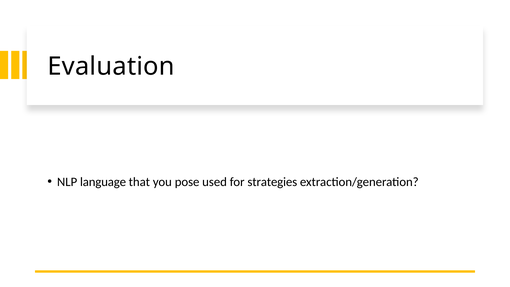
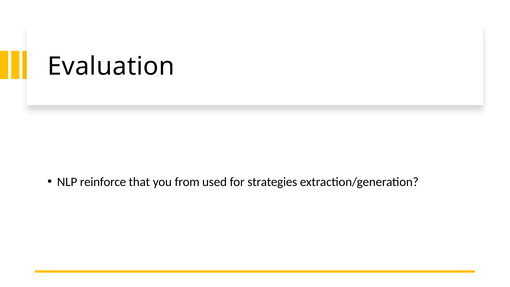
language: language -> reinforce
pose: pose -> from
